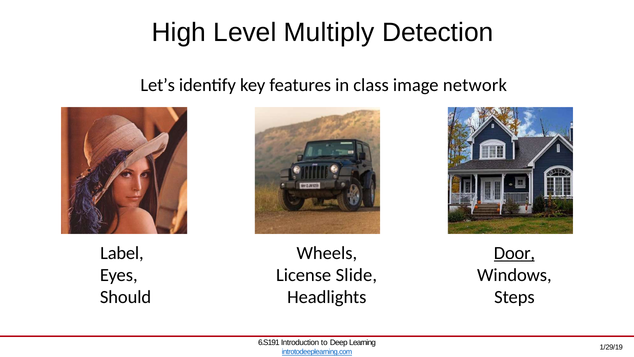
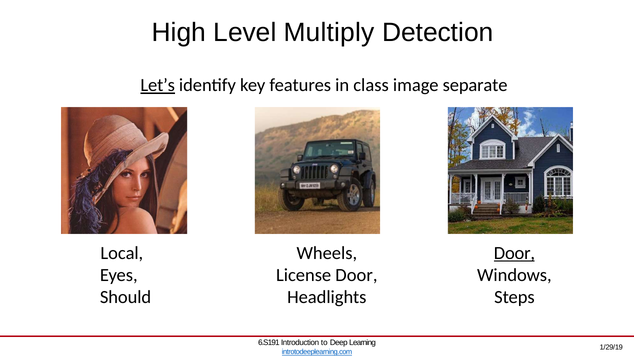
Let’s underline: none -> present
network: network -> separate
Label: Label -> Local
License Slide: Slide -> Door
